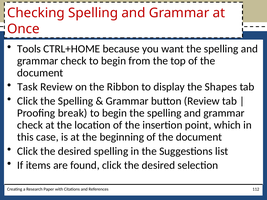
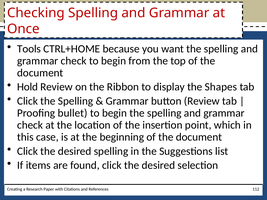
Task: Task -> Hold
break: break -> bullet
